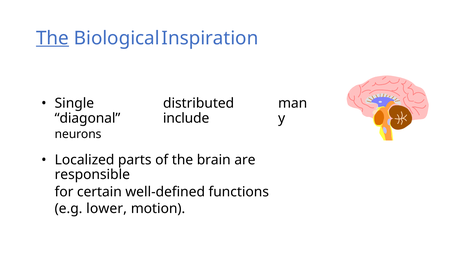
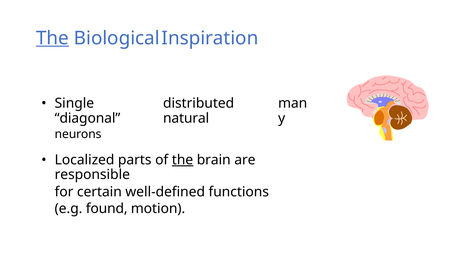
include: include -> natural
the at (183, 160) underline: none -> present
lower: lower -> found
